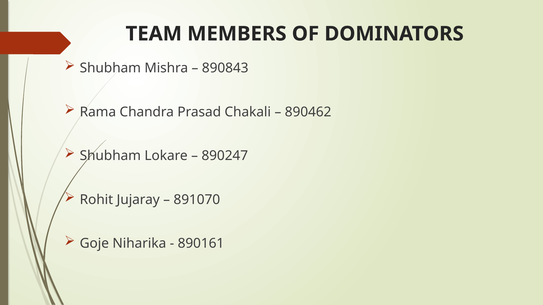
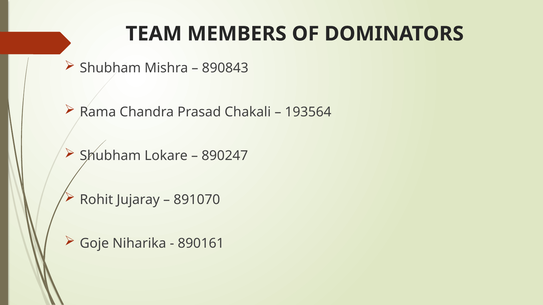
890462: 890462 -> 193564
